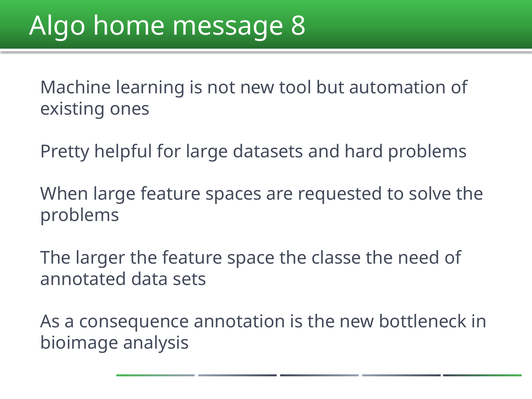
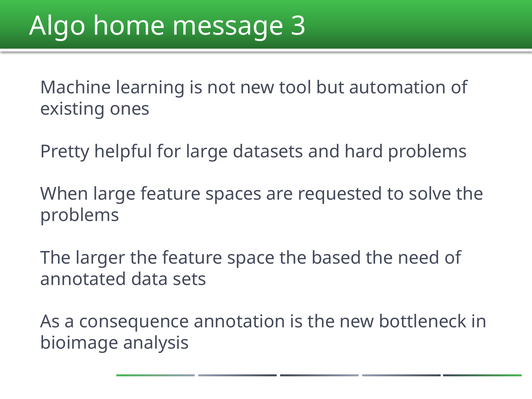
8: 8 -> 3
classe: classe -> based
